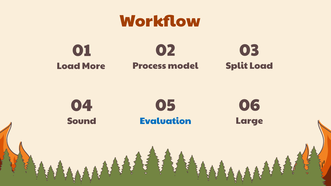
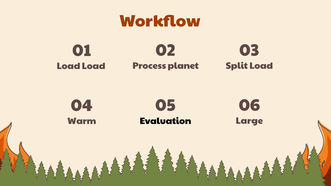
model: model -> planet
Load More: More -> Load
Sound: Sound -> Warm
Evaluation colour: blue -> black
